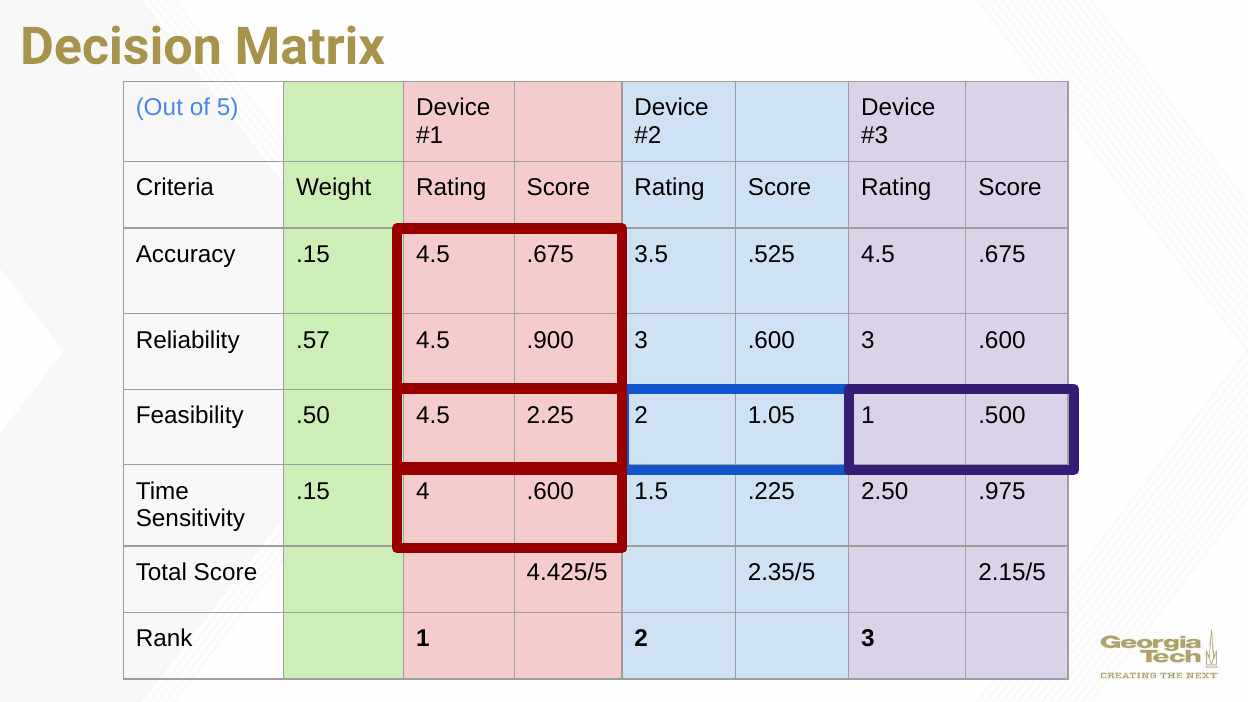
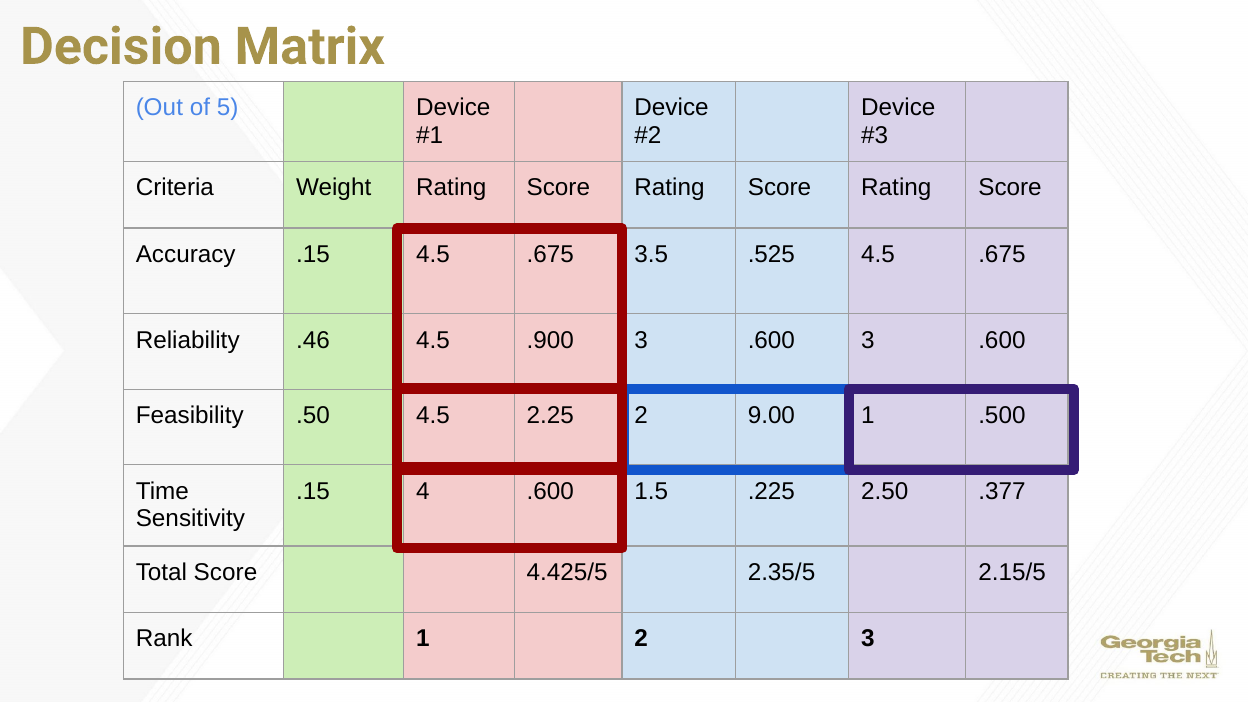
.57: .57 -> .46
1.05: 1.05 -> 9.00
.975: .975 -> .377
